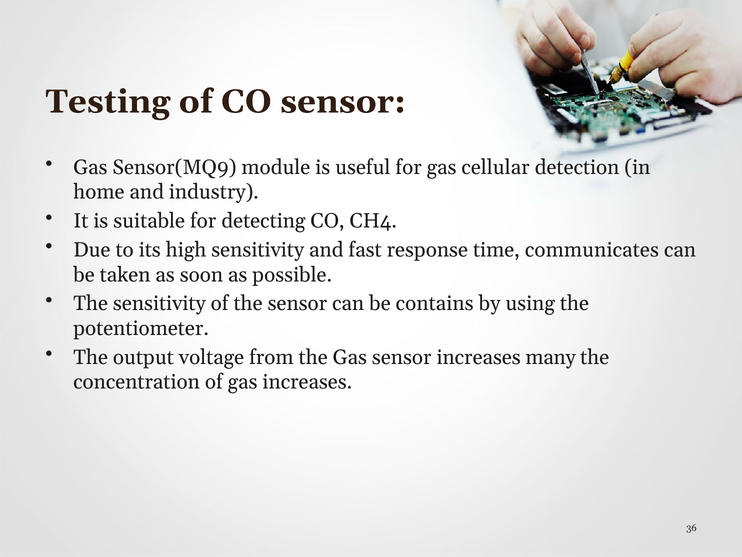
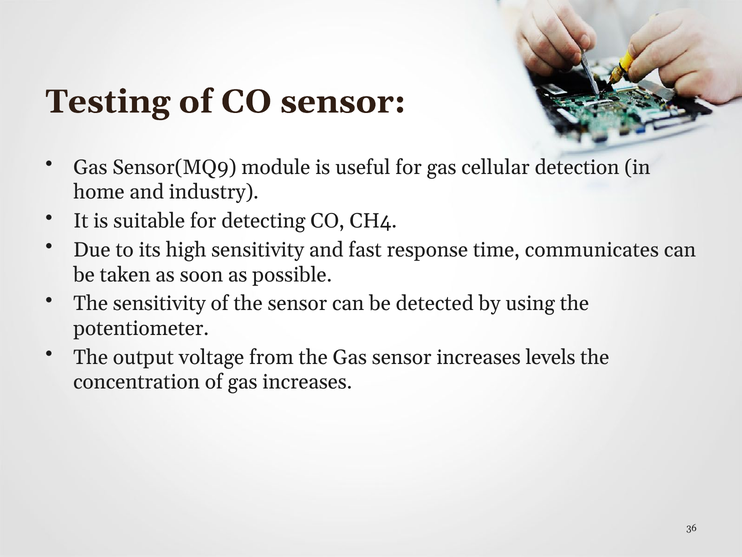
contains: contains -> detected
many: many -> levels
